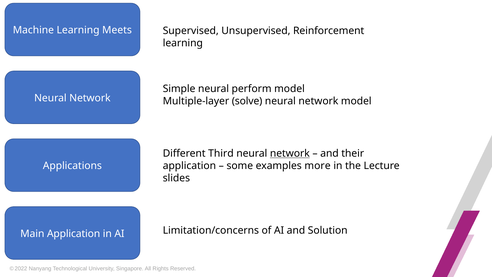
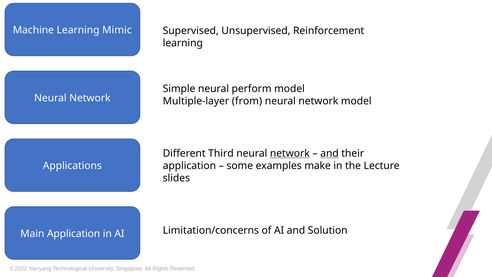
Meets: Meets -> Mimic
solve: solve -> from
and at (329, 153) underline: none -> present
more: more -> make
